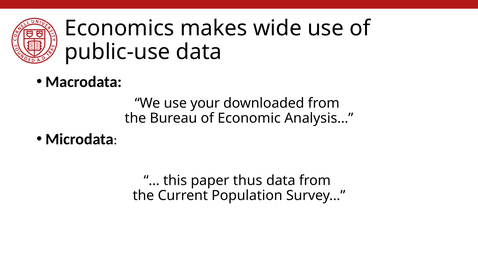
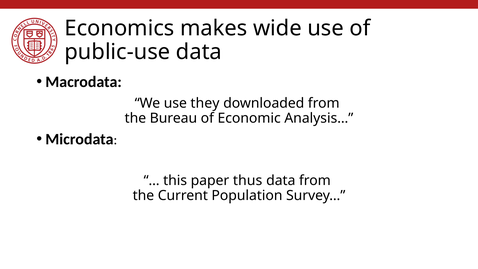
your: your -> they
